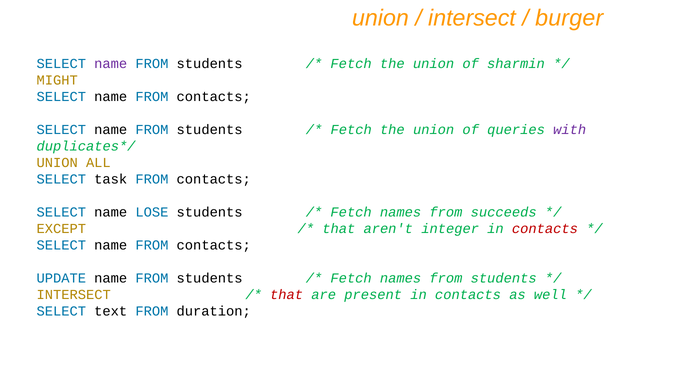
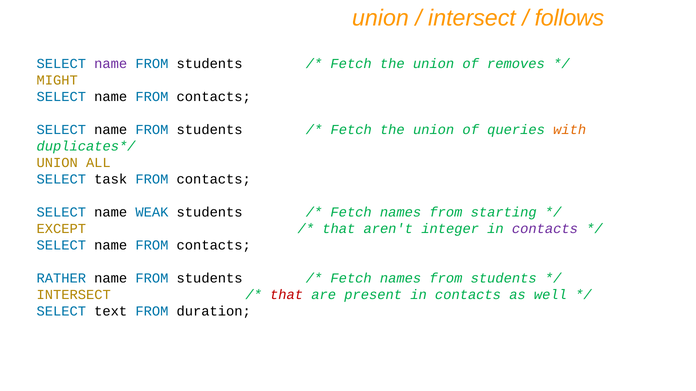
burger: burger -> follows
sharmin: sharmin -> removes
with colour: purple -> orange
LOSE: LOSE -> WEAK
succeeds: succeeds -> starting
contacts at (545, 229) colour: red -> purple
UPDATE: UPDATE -> RATHER
